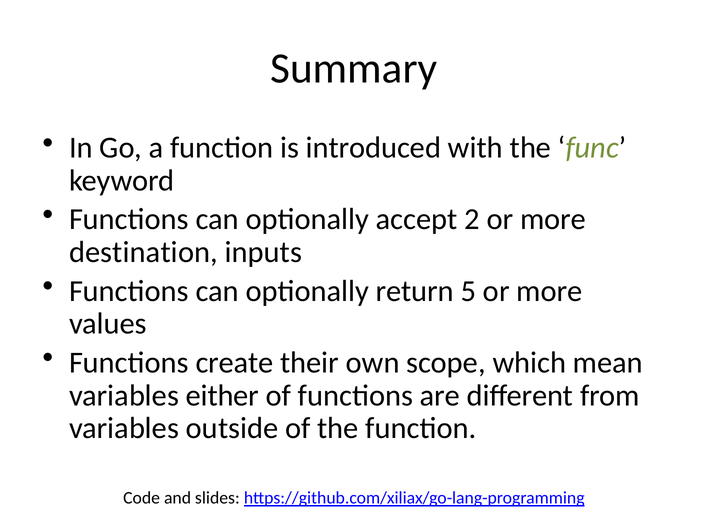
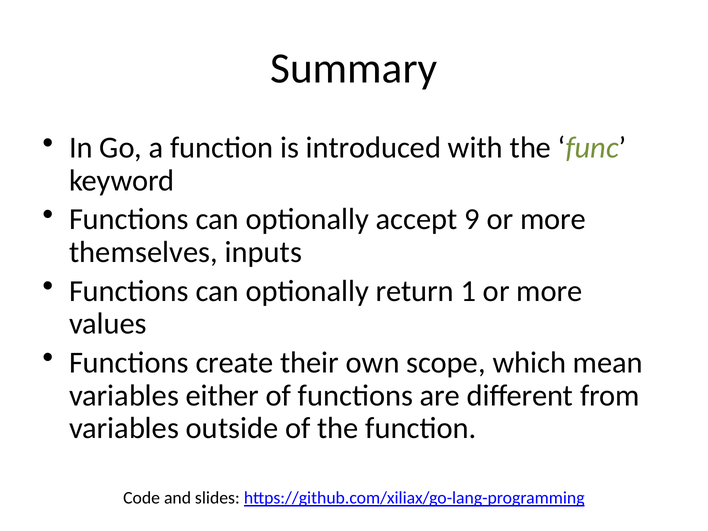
2: 2 -> 9
destination: destination -> themselves
5: 5 -> 1
